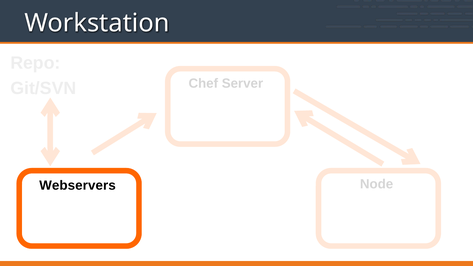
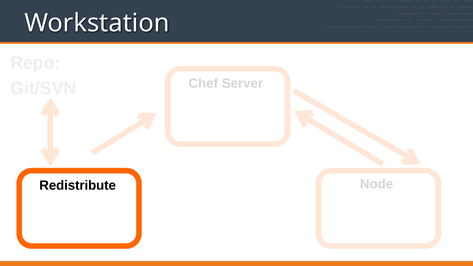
Webservers: Webservers -> Redistribute
